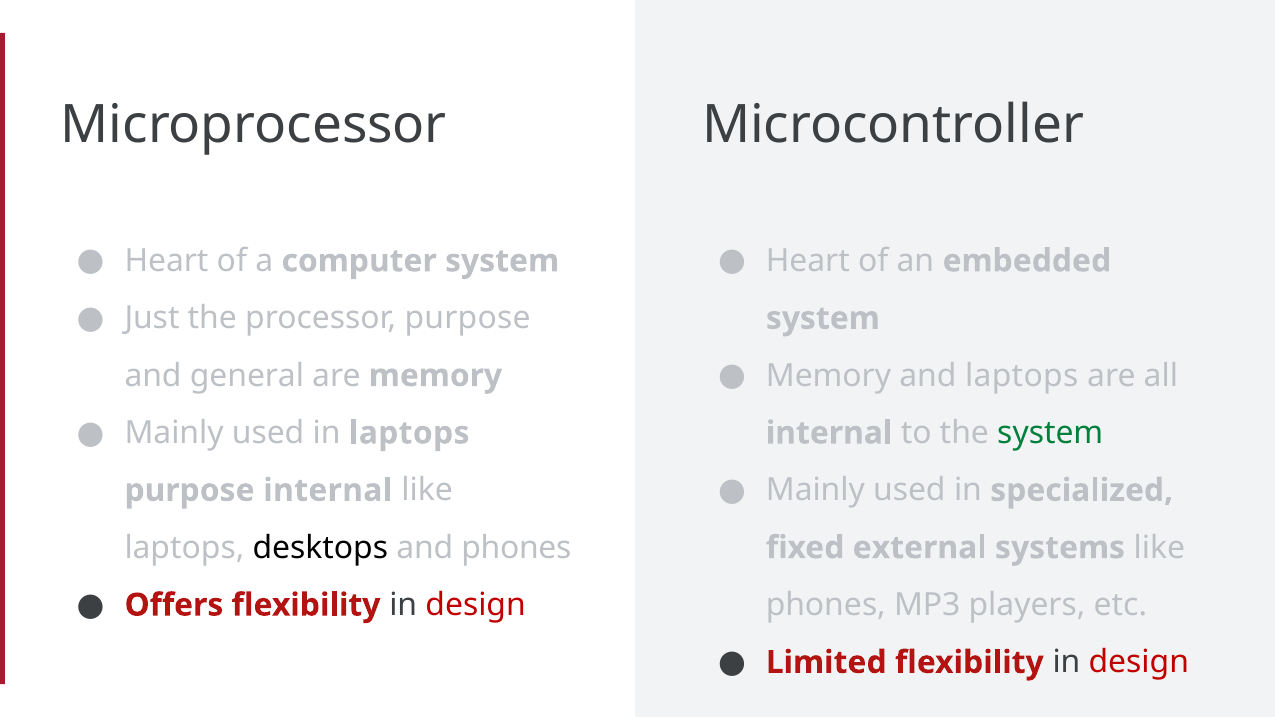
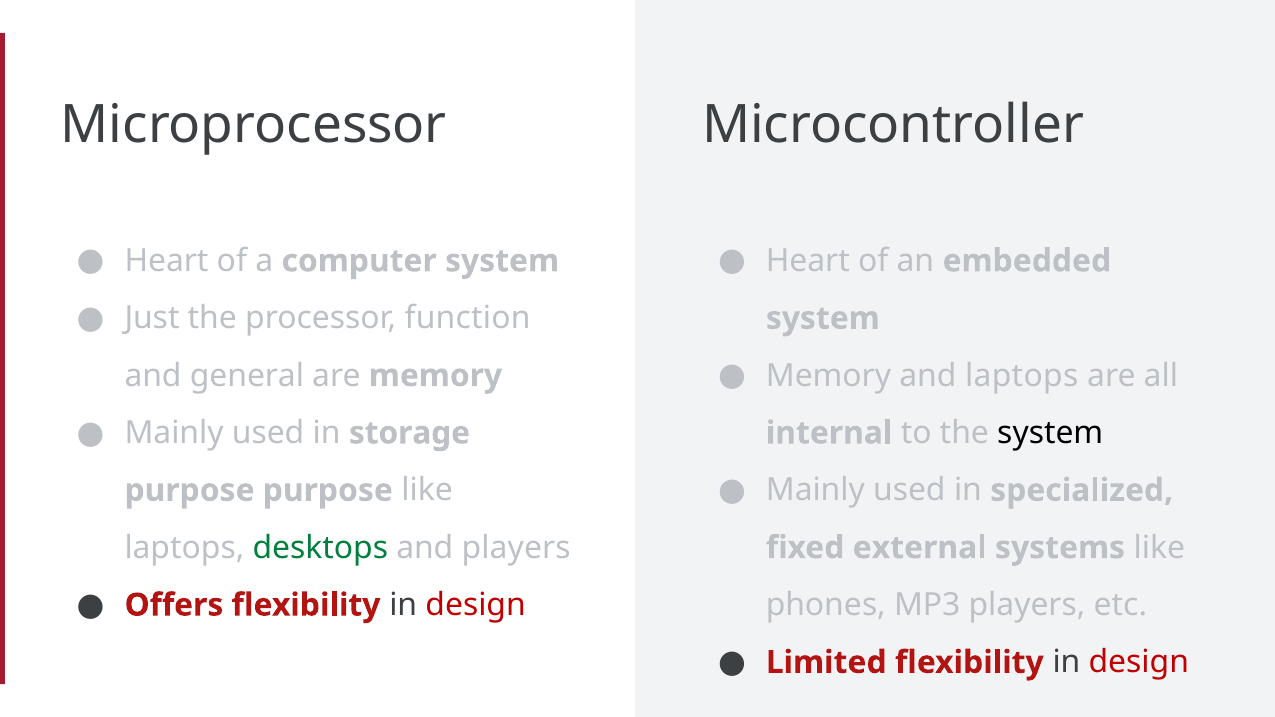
processor purpose: purpose -> function
in laptops: laptops -> storage
system at (1050, 433) colour: green -> black
purpose internal: internal -> purpose
desktops colour: black -> green
and phones: phones -> players
